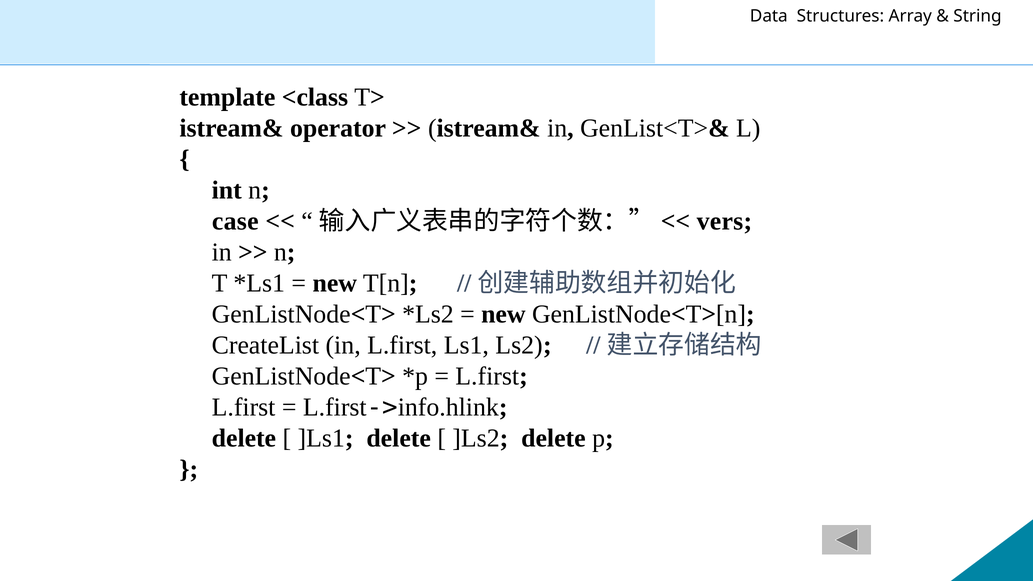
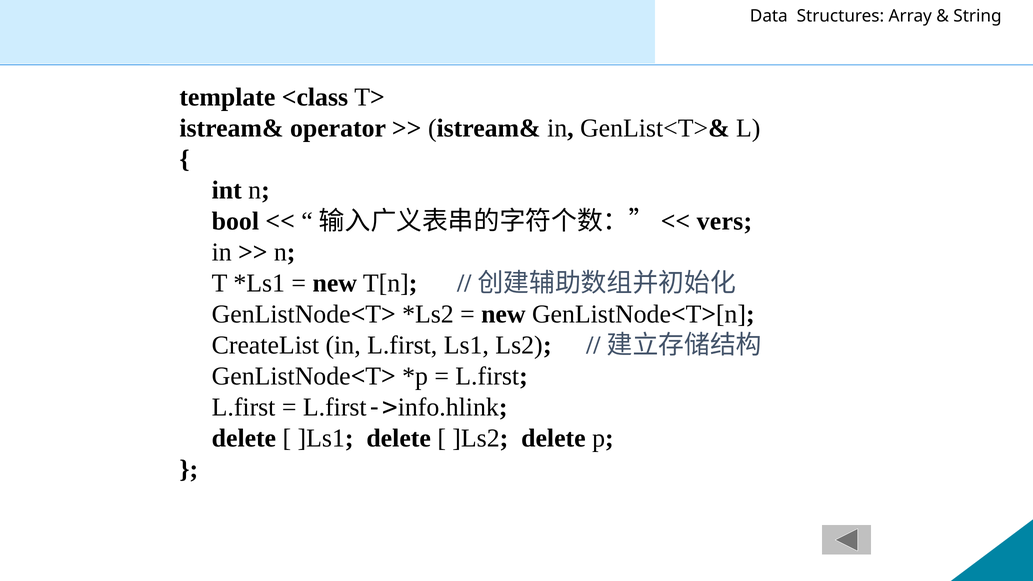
case: case -> bool
